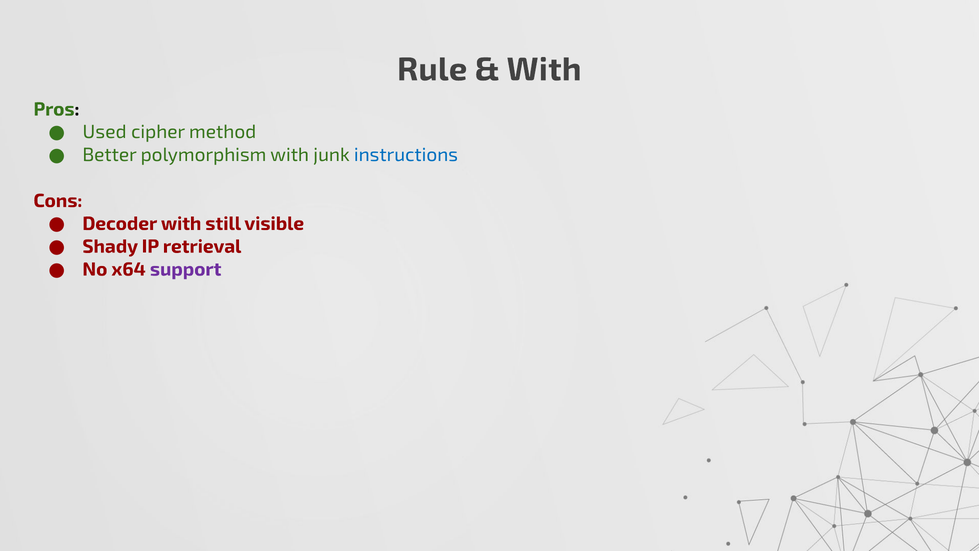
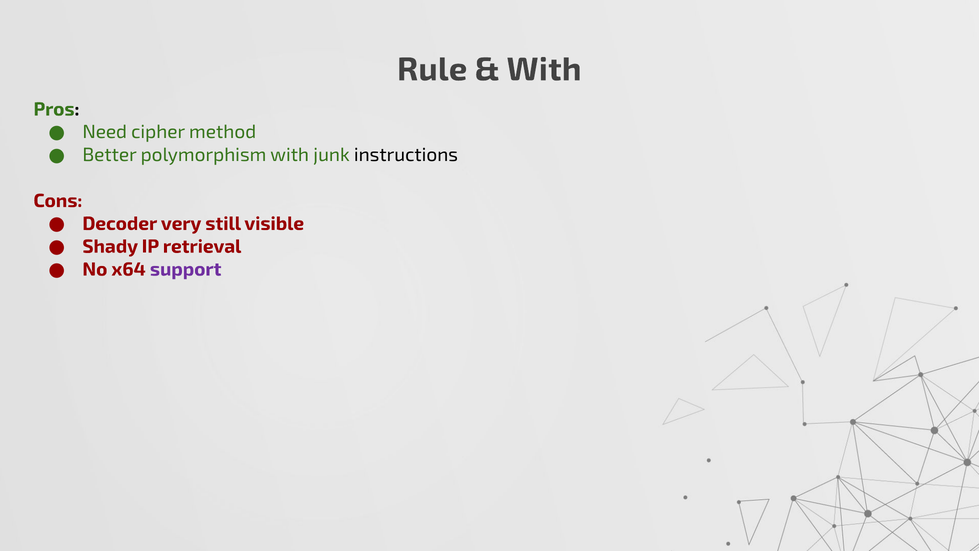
Used: Used -> Need
instructions colour: blue -> black
Decoder with: with -> very
